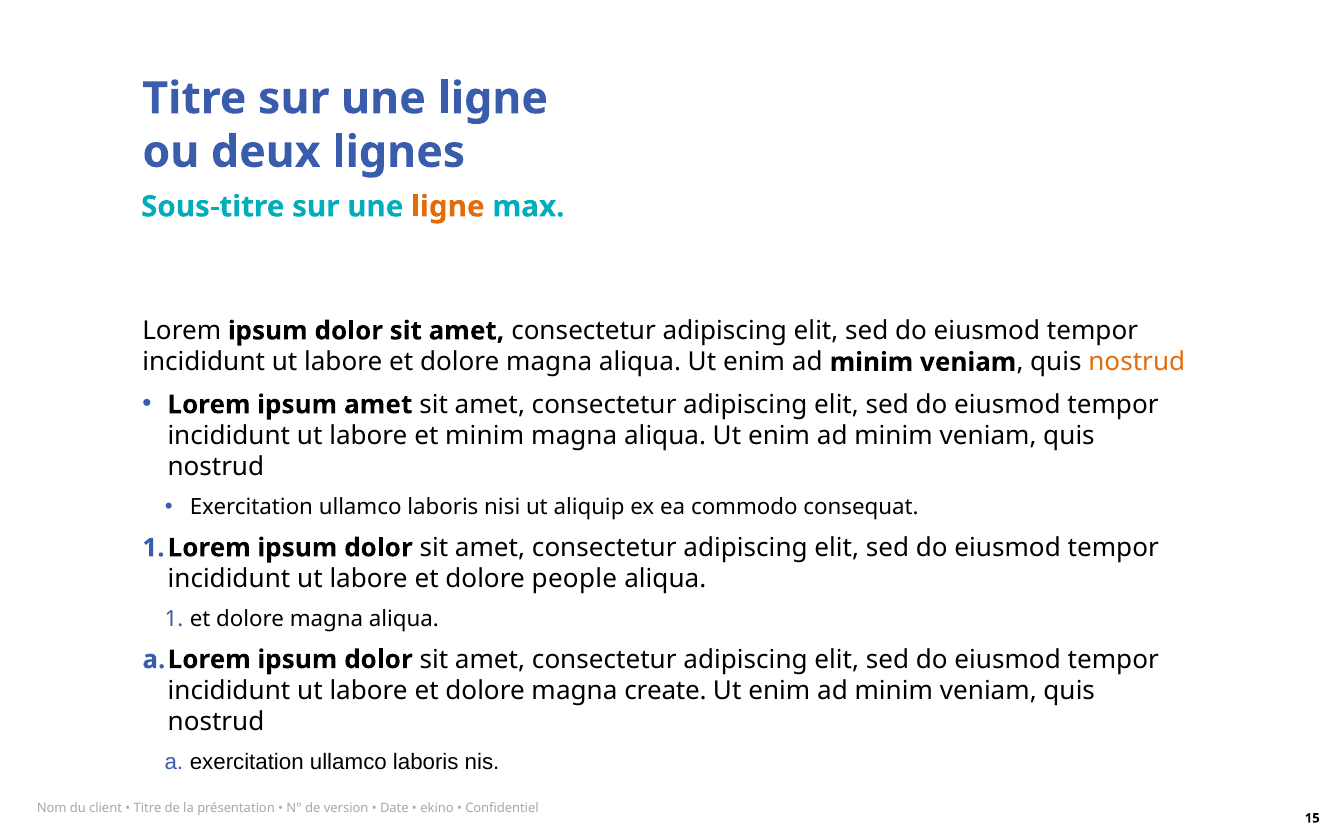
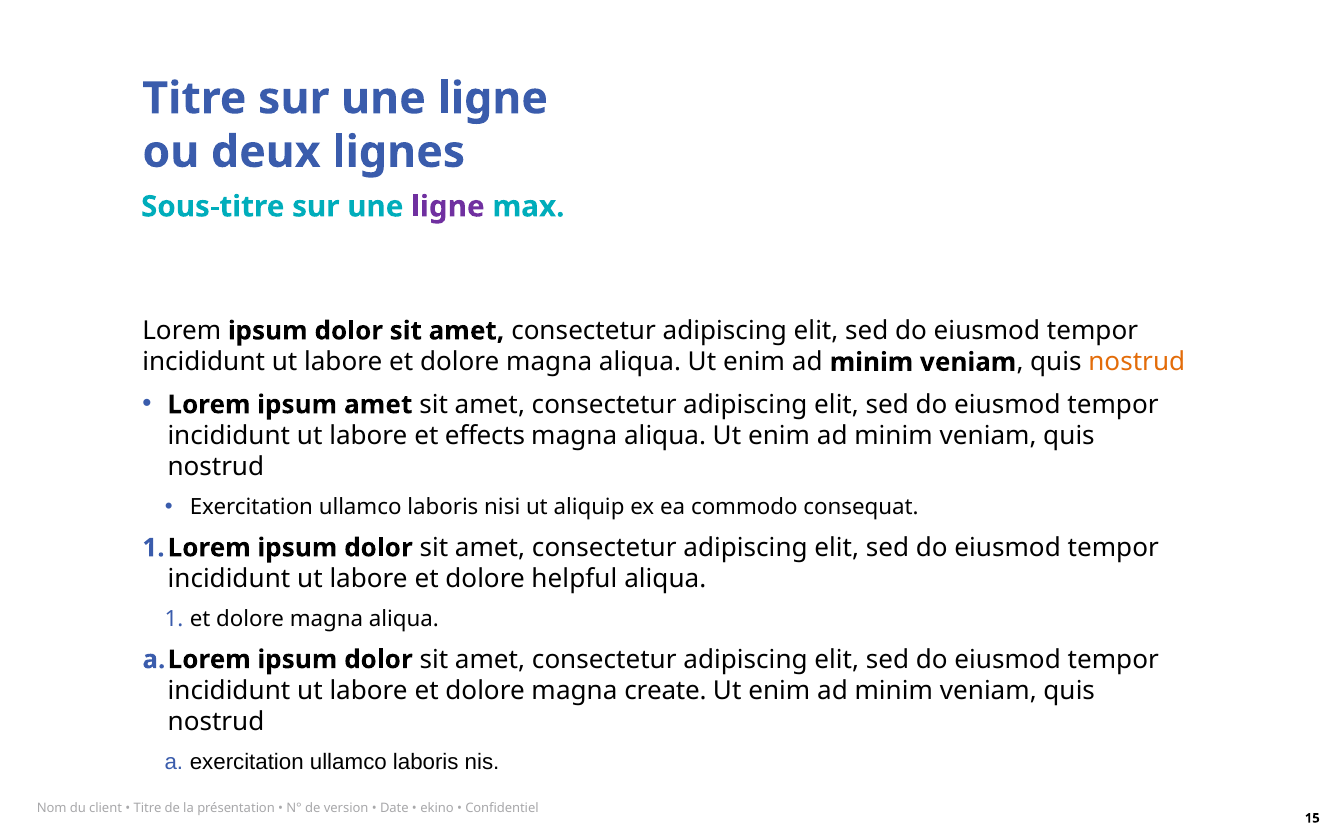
ligne at (448, 207) colour: orange -> purple
et minim: minim -> effects
people: people -> helpful
